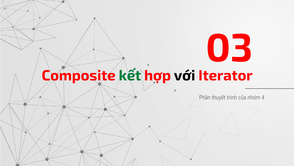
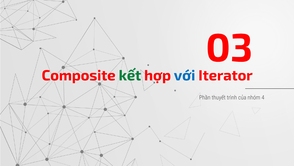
với colour: black -> blue
